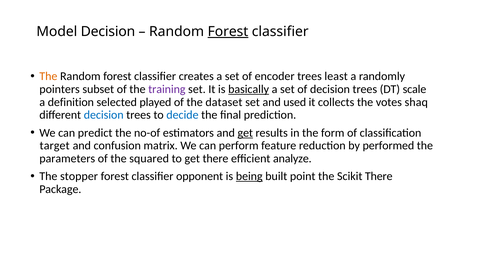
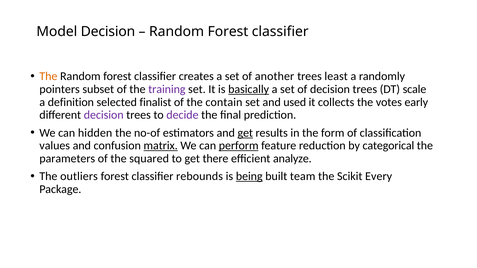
Forest at (228, 32) underline: present -> none
encoder: encoder -> another
played: played -> finalist
dataset: dataset -> contain
shaq: shaq -> early
decision at (104, 115) colour: blue -> purple
decide colour: blue -> purple
predict: predict -> hidden
target: target -> values
matrix underline: none -> present
perform underline: none -> present
performed: performed -> categorical
stopper: stopper -> outliers
opponent: opponent -> rebounds
point: point -> team
Scikit There: There -> Every
